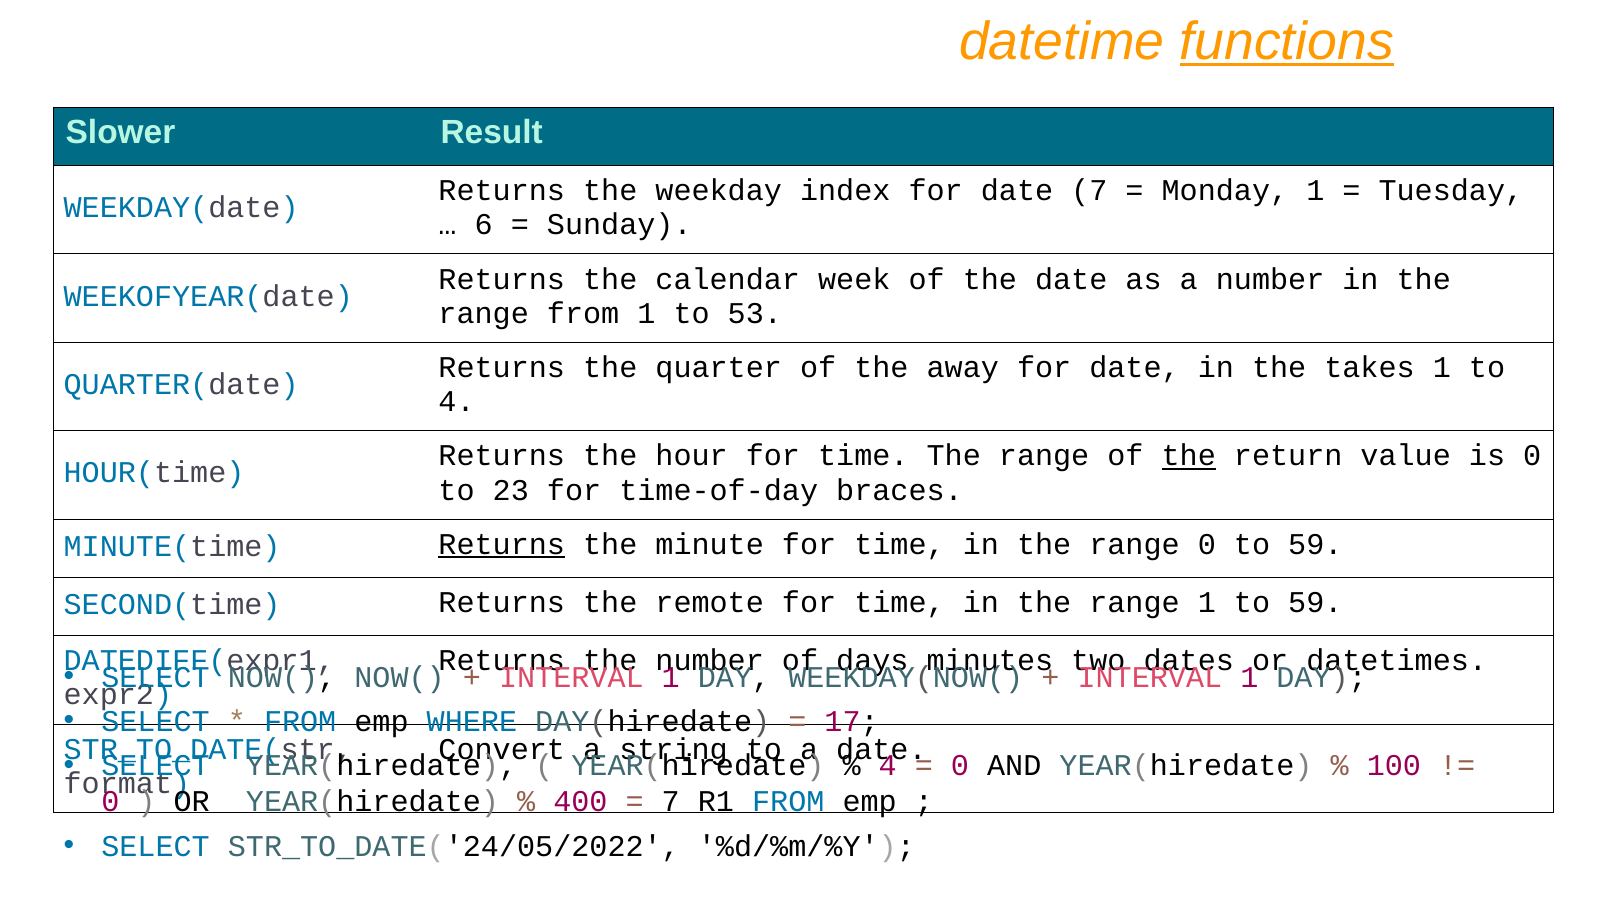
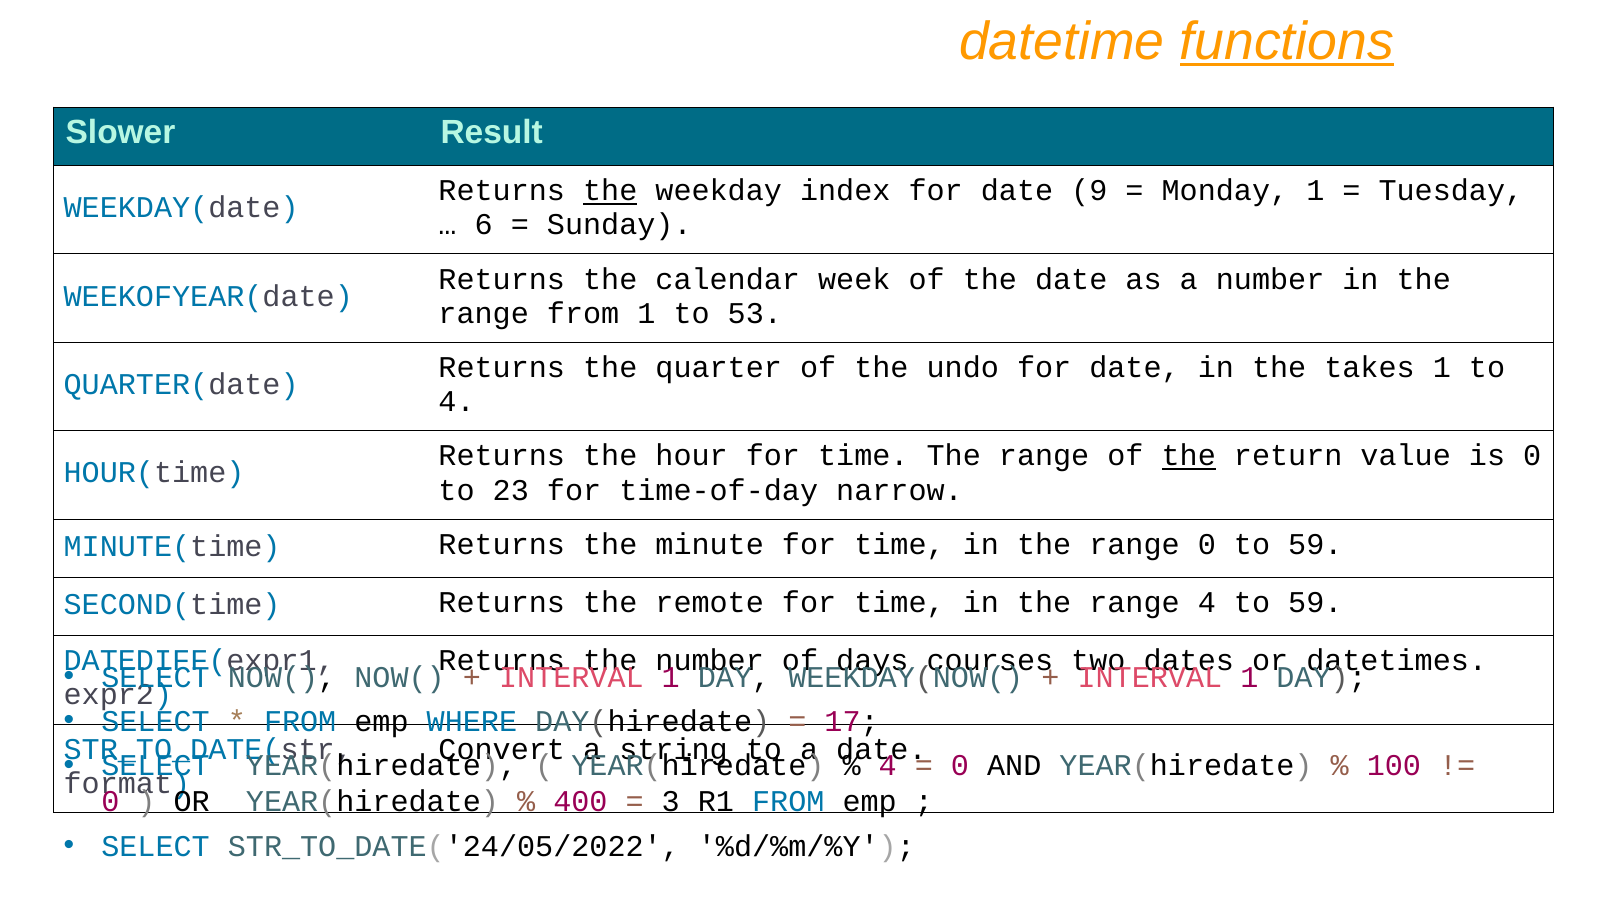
the at (610, 191) underline: none -> present
date 7: 7 -> 9
away: away -> undo
braces: braces -> narrow
Returns at (502, 544) underline: present -> none
range 1: 1 -> 4
minutes: minutes -> courses
7 at (671, 802): 7 -> 3
